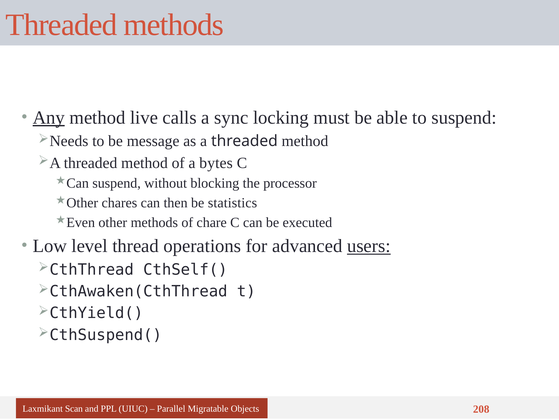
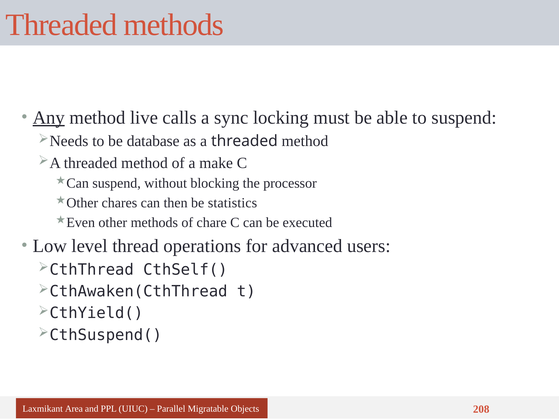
message: message -> database
bytes: bytes -> make
users underline: present -> none
Scan: Scan -> Area
